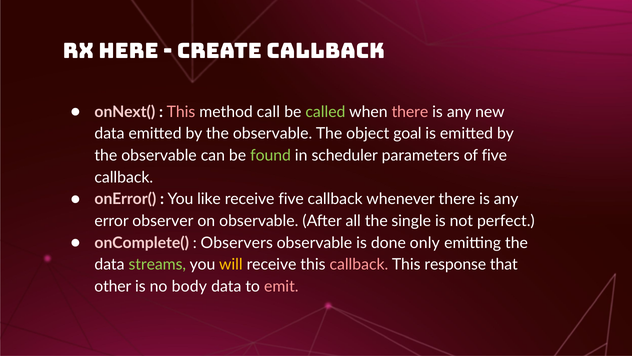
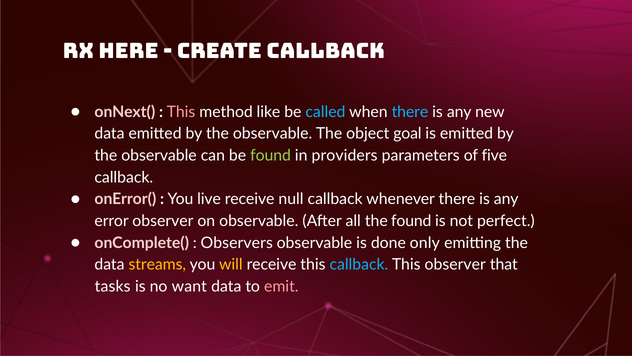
call: call -> like
called colour: light green -> light blue
there at (410, 112) colour: pink -> light blue
scheduler: scheduler -> providers
like: like -> live
receive five: five -> null
the single: single -> found
streams colour: light green -> yellow
callback at (359, 264) colour: pink -> light blue
This response: response -> observer
other: other -> tasks
body: body -> want
